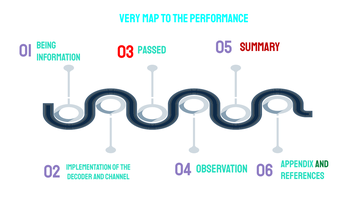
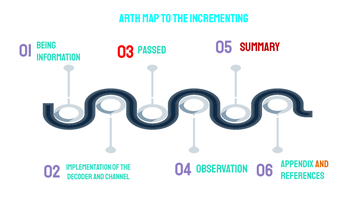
Very: Very -> Arth
performance: performance -> incrementing
AND at (322, 164) colour: green -> orange
